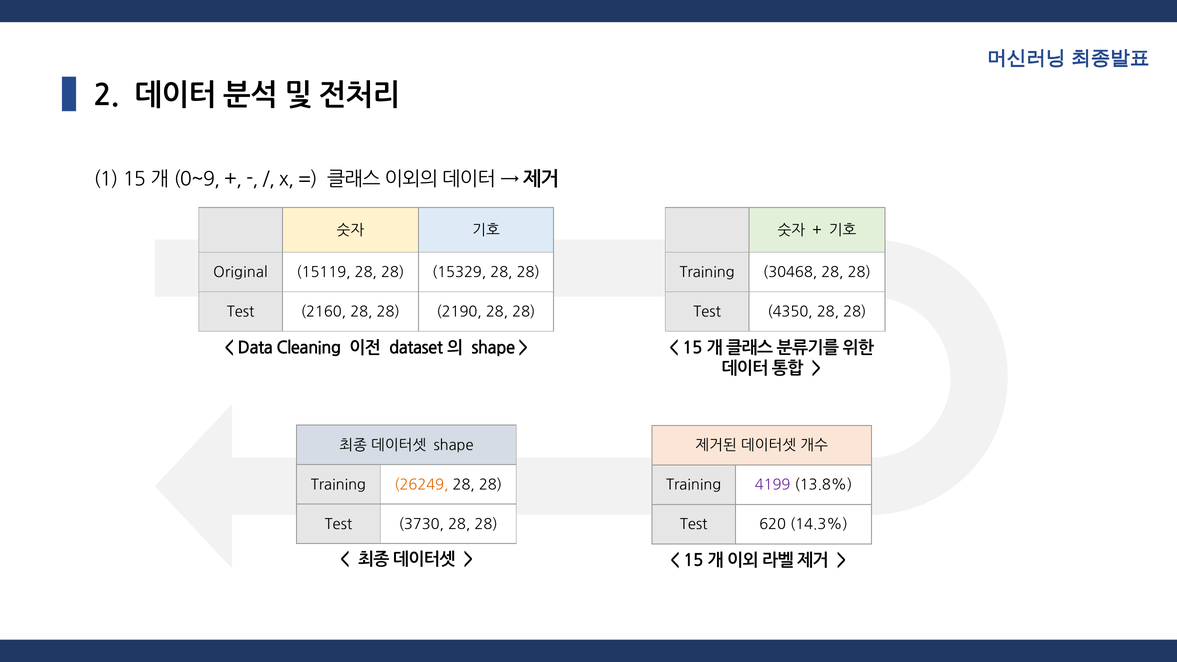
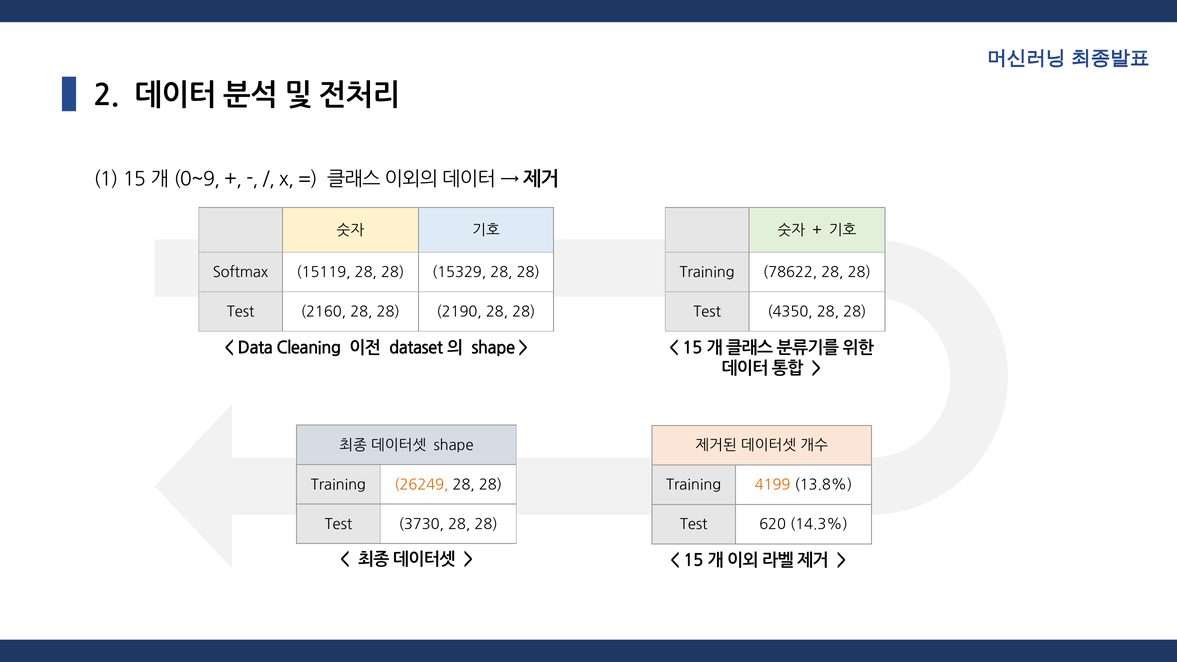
Original: Original -> Softmax
30468: 30468 -> 78622
4199 colour: purple -> orange
